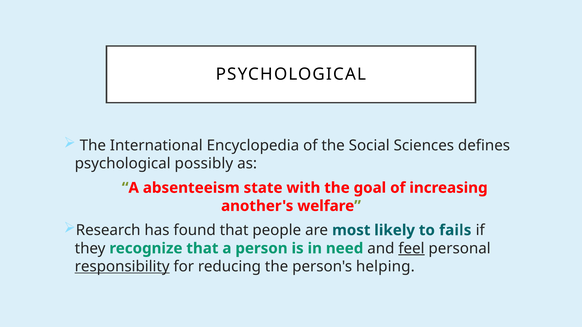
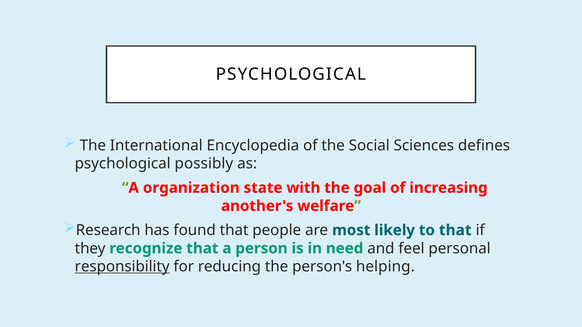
absenteeism: absenteeism -> organization
to fails: fails -> that
feel underline: present -> none
